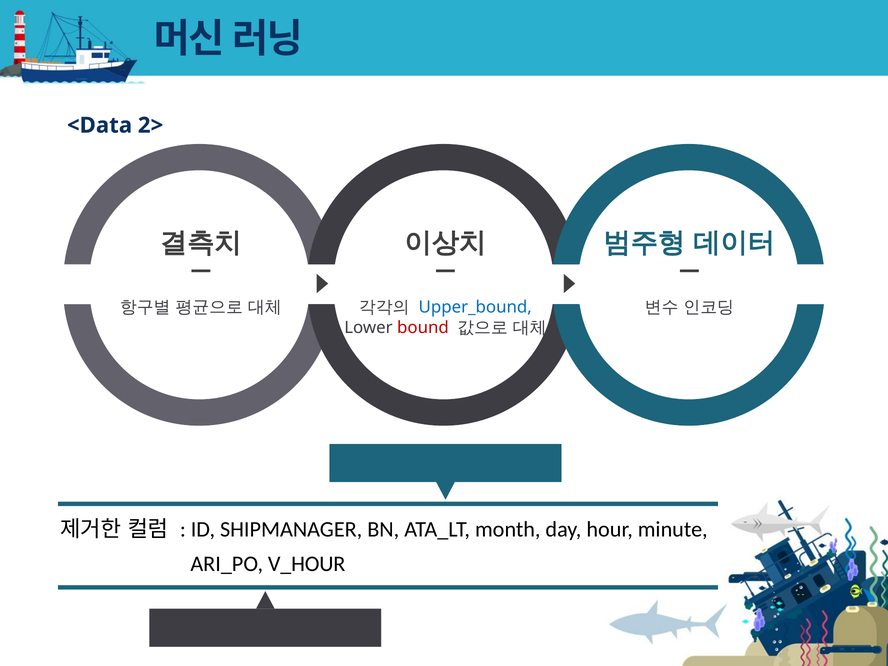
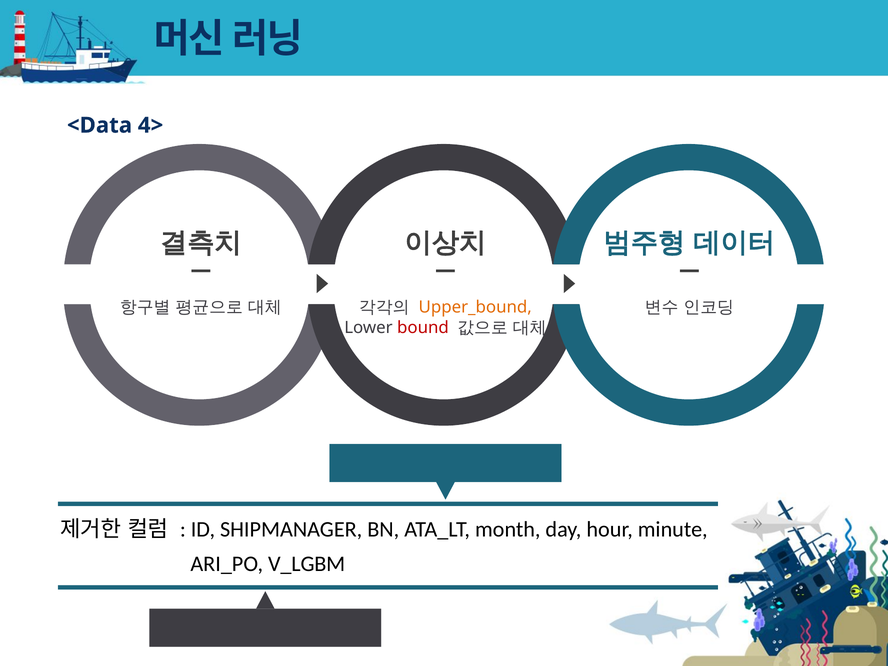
2>: 2> -> 4>
Upper_bound colour: blue -> orange
V_HOUR: V_HOUR -> V_LGBM
